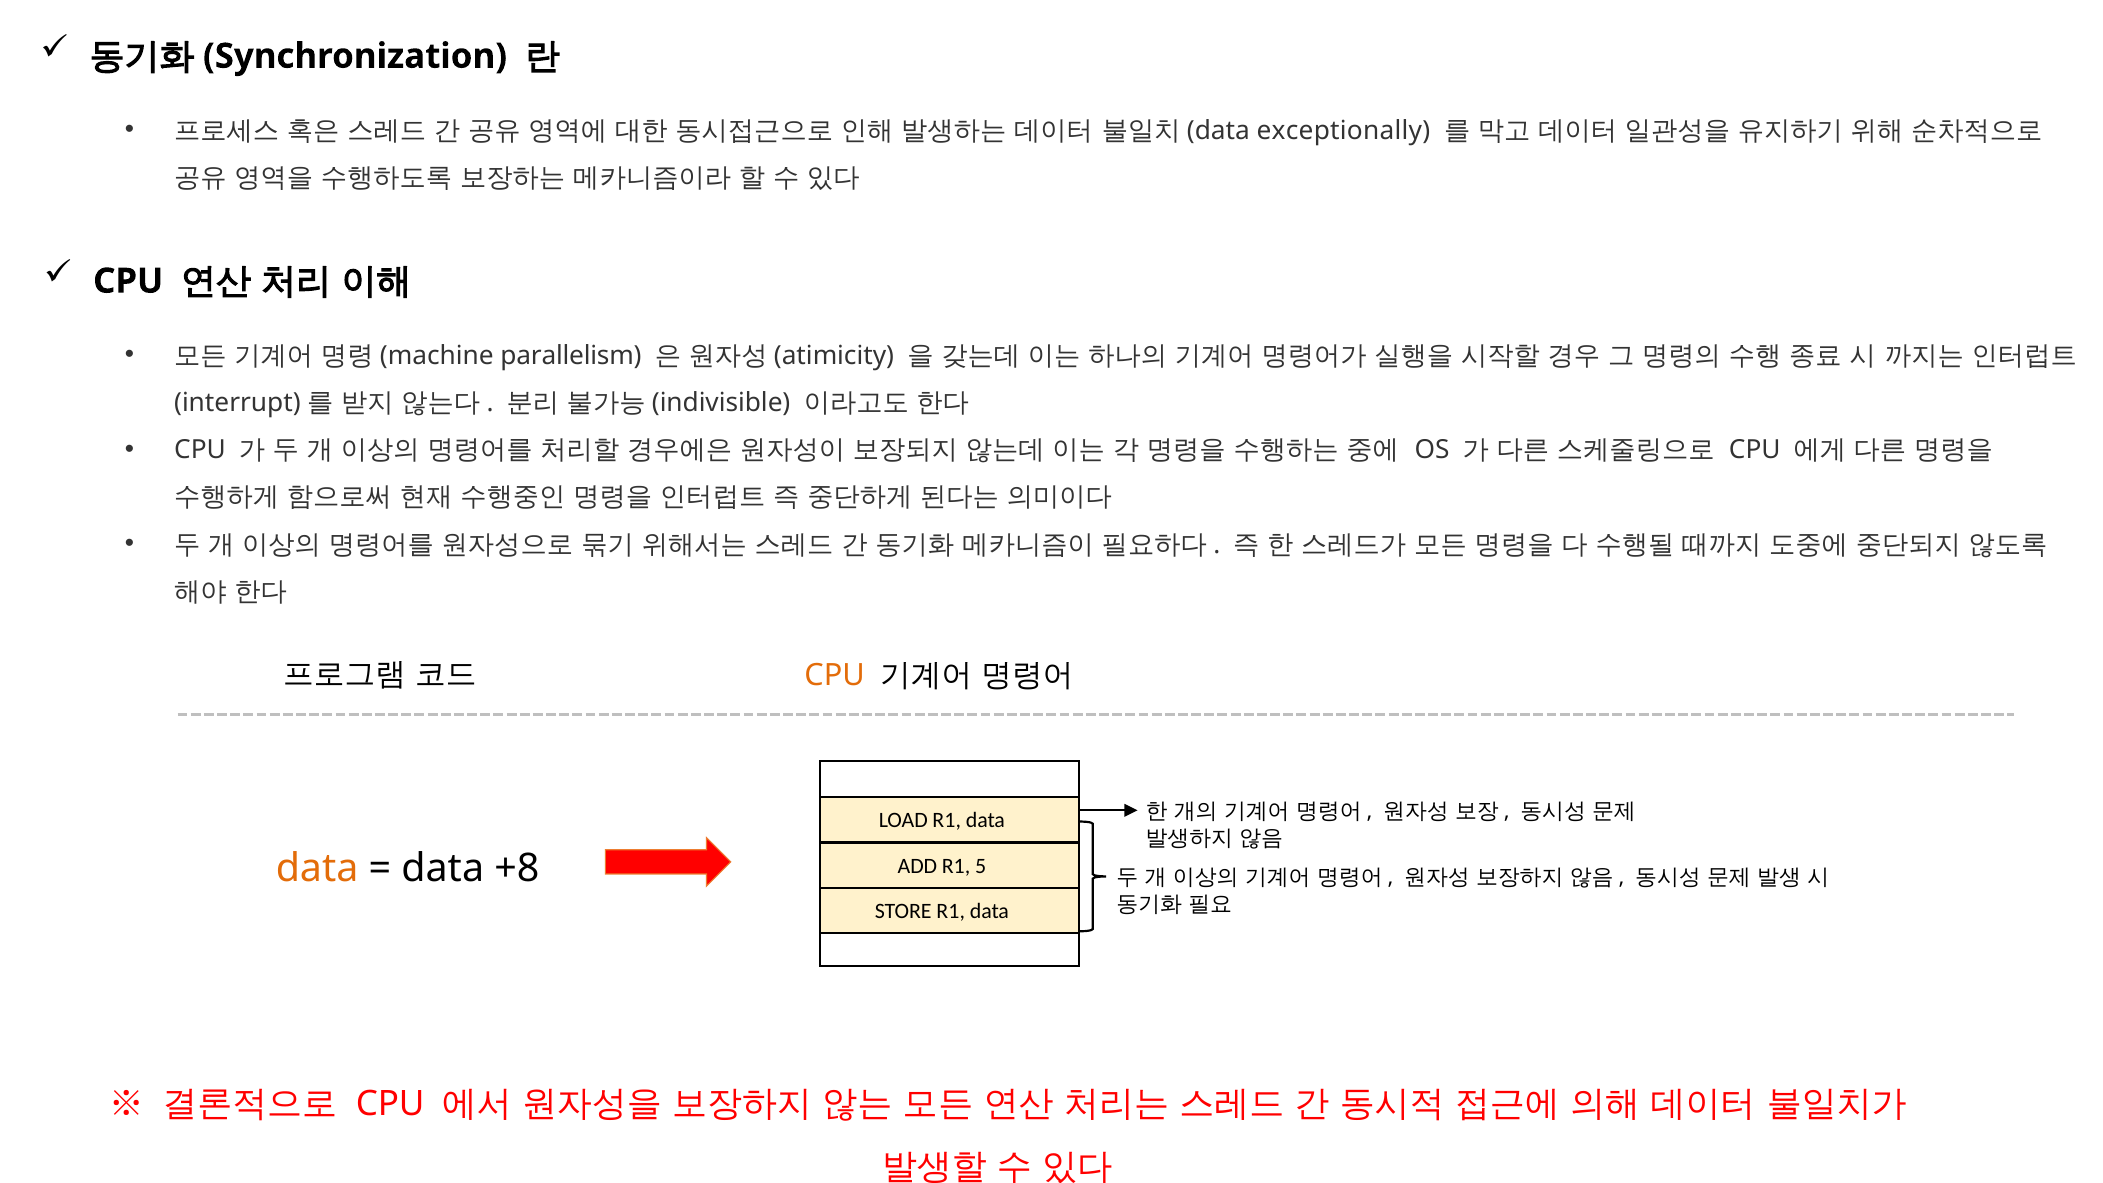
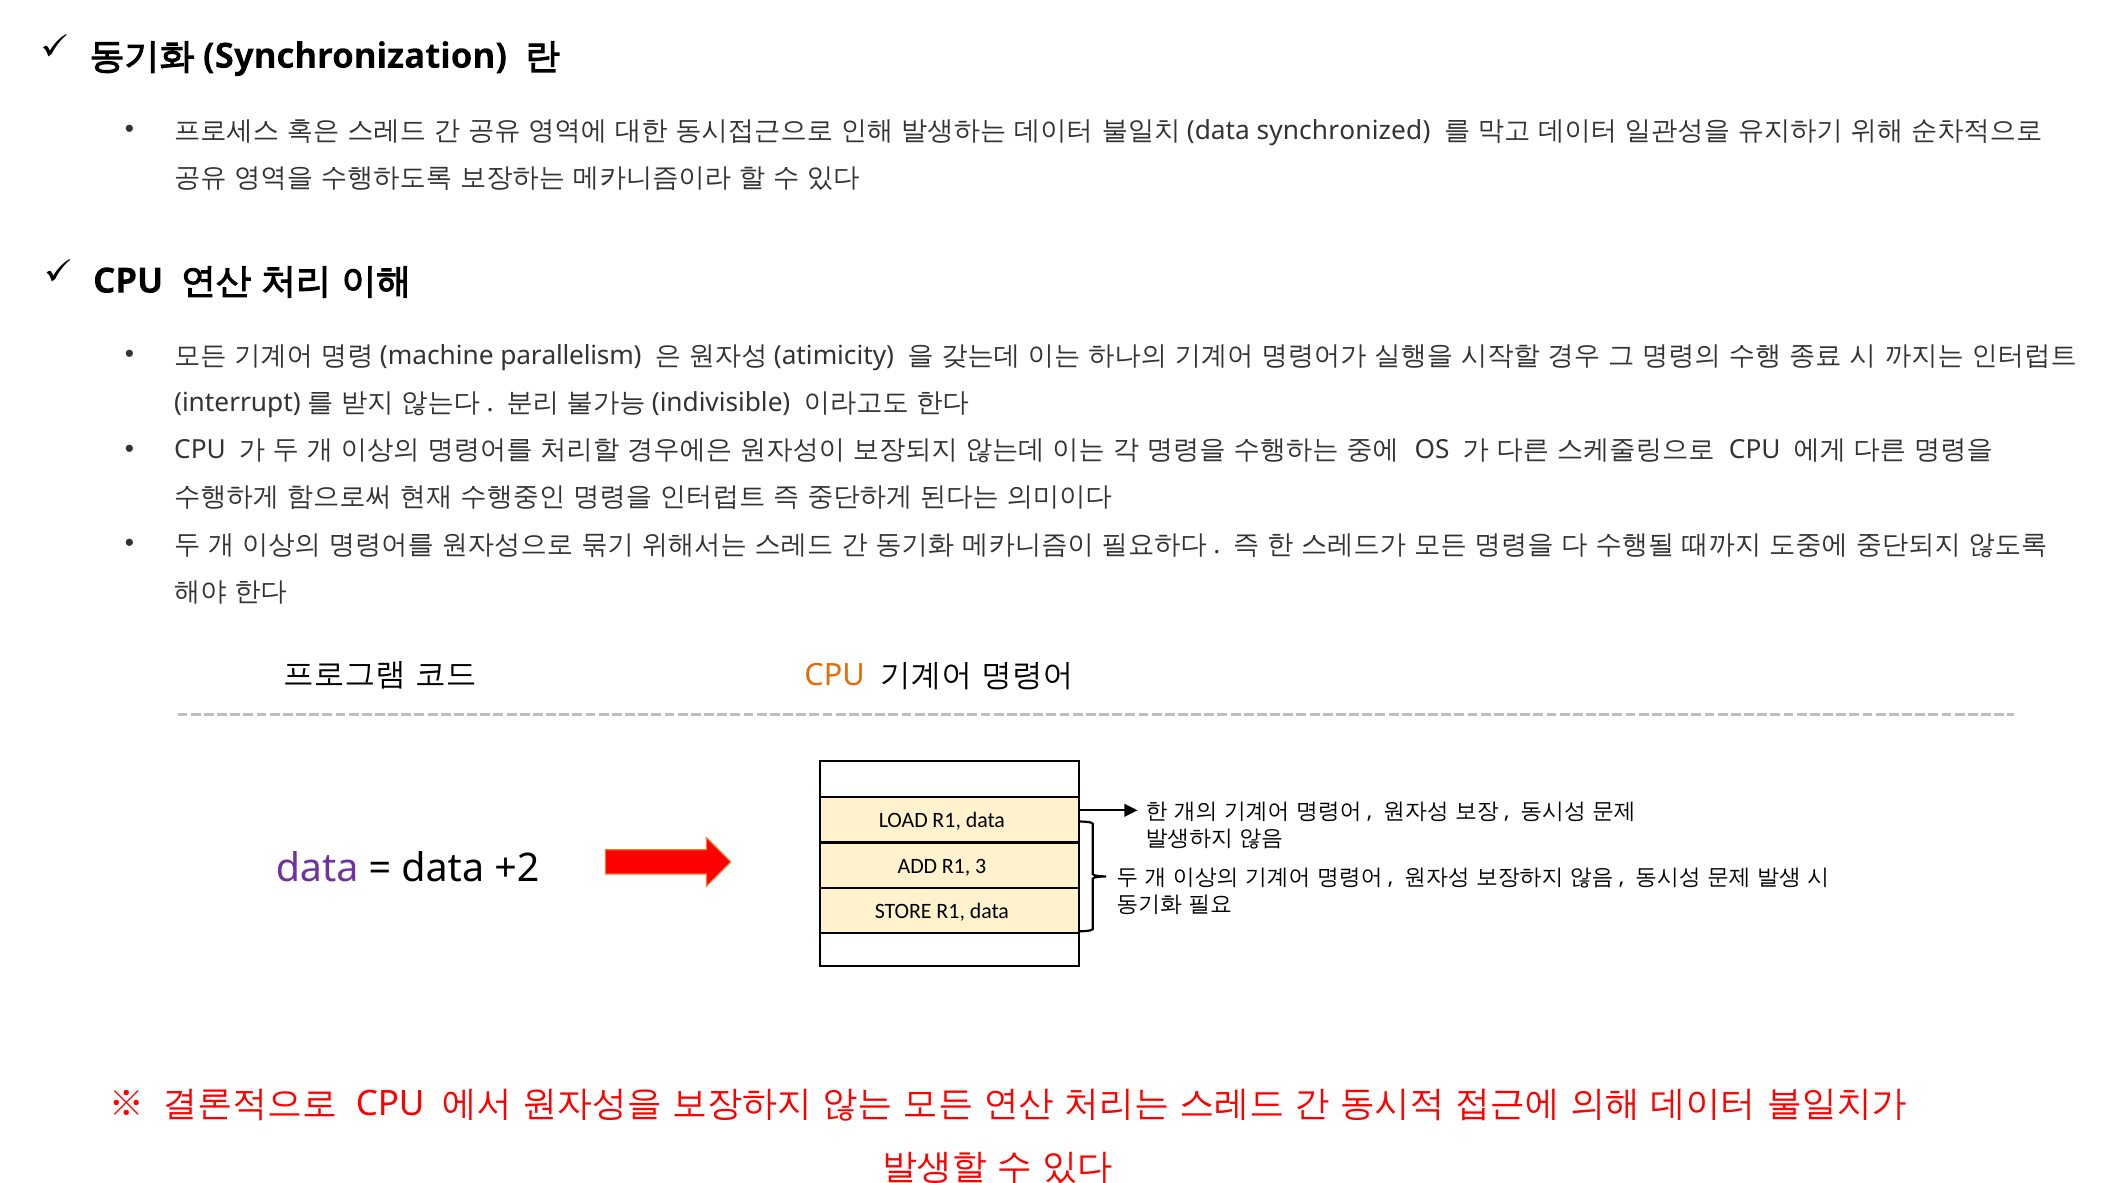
exceptionally: exceptionally -> synchronized
data at (317, 868) colour: orange -> purple
+8: +8 -> +2
5: 5 -> 3
